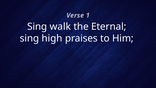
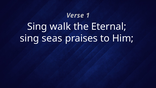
high: high -> seas
